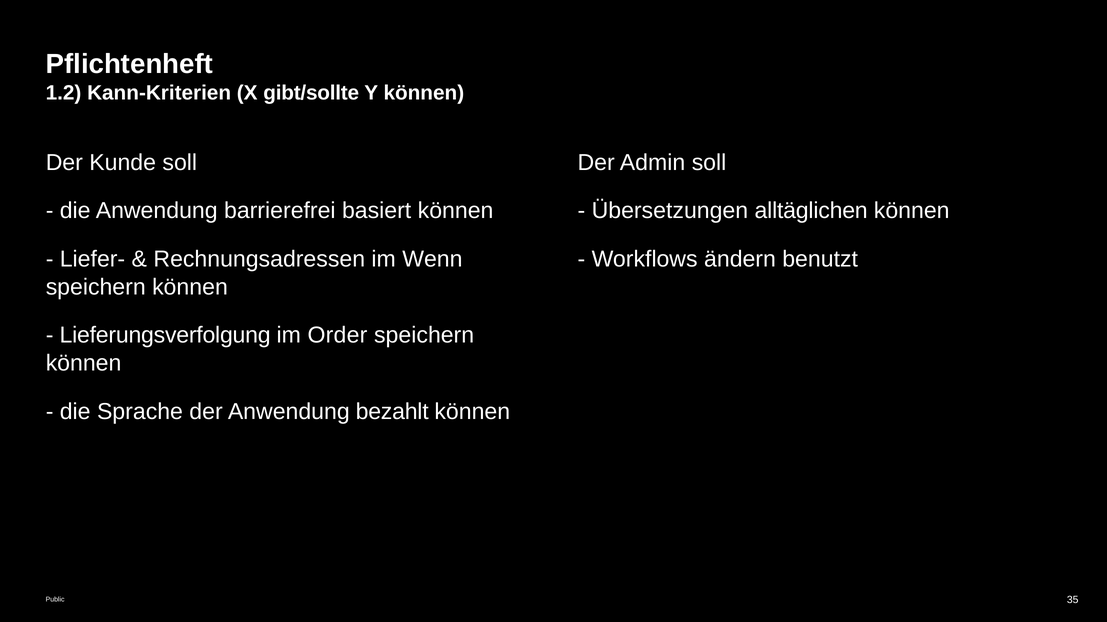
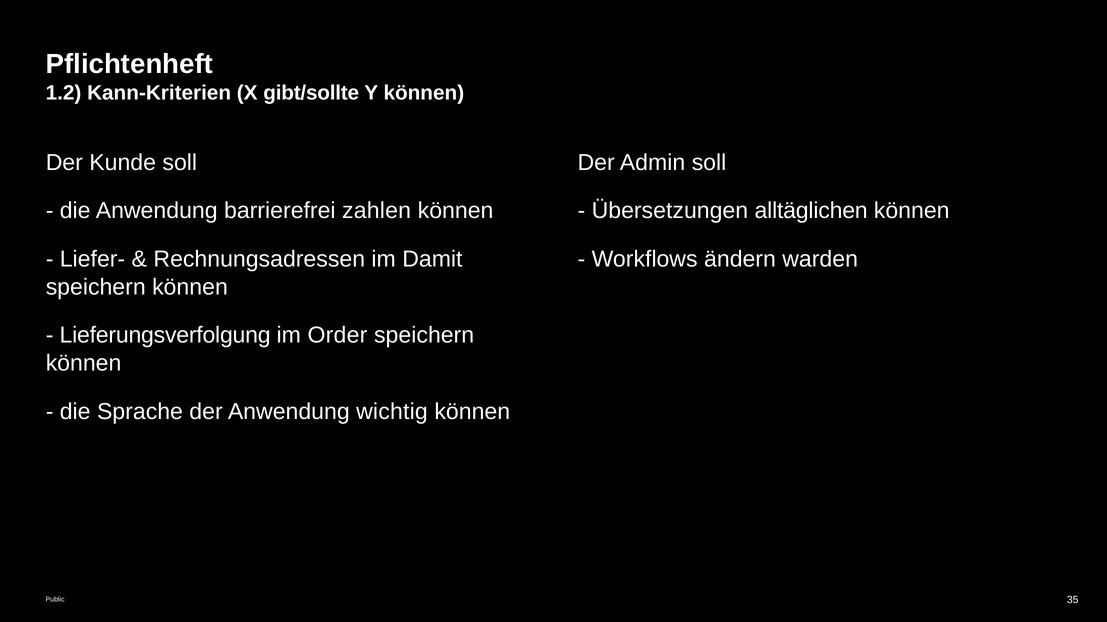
basiert: basiert -> zahlen
Wenn: Wenn -> Damit
benutzt: benutzt -> warden
bezahlt: bezahlt -> wichtig
